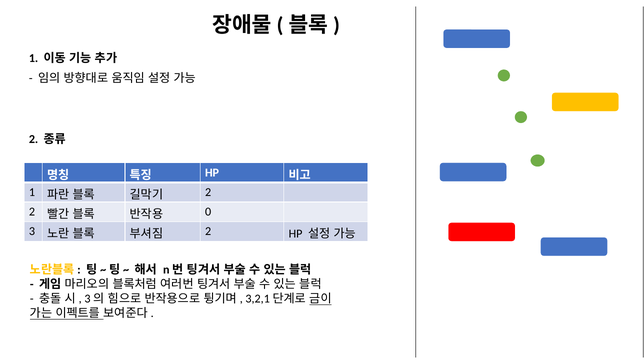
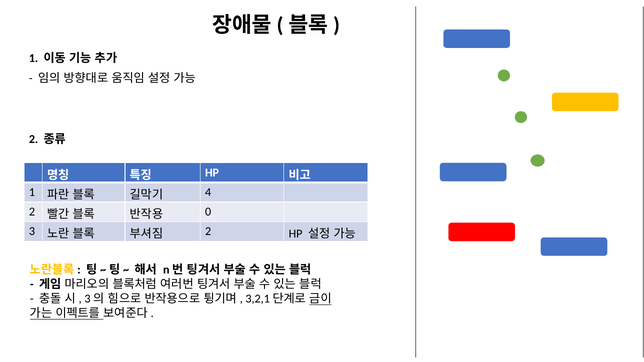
2 at (208, 192): 2 -> 4
